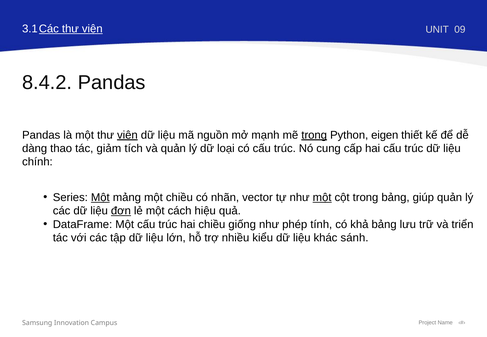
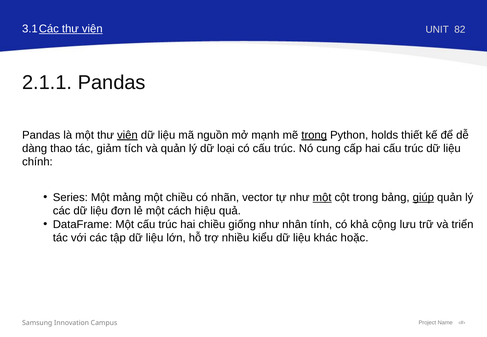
09: 09 -> 82
8.4.2: 8.4.2 -> 2.1.1
eigen: eigen -> holds
Một at (100, 198) underline: present -> none
giúp underline: none -> present
đơn underline: present -> none
phép: phép -> nhân
khả bảng: bảng -> cộng
sánh: sánh -> hoặc
